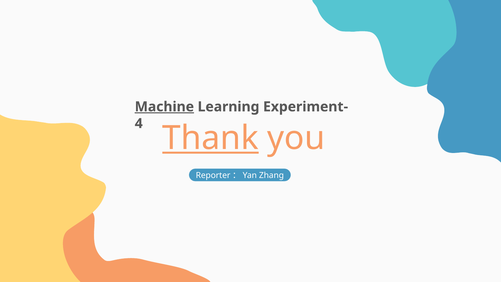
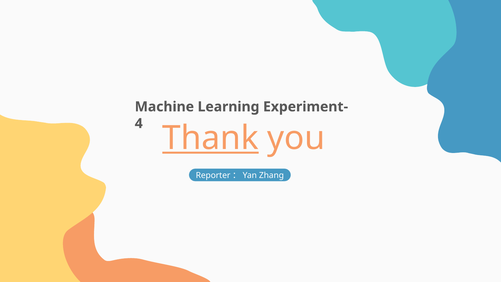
Machine underline: present -> none
